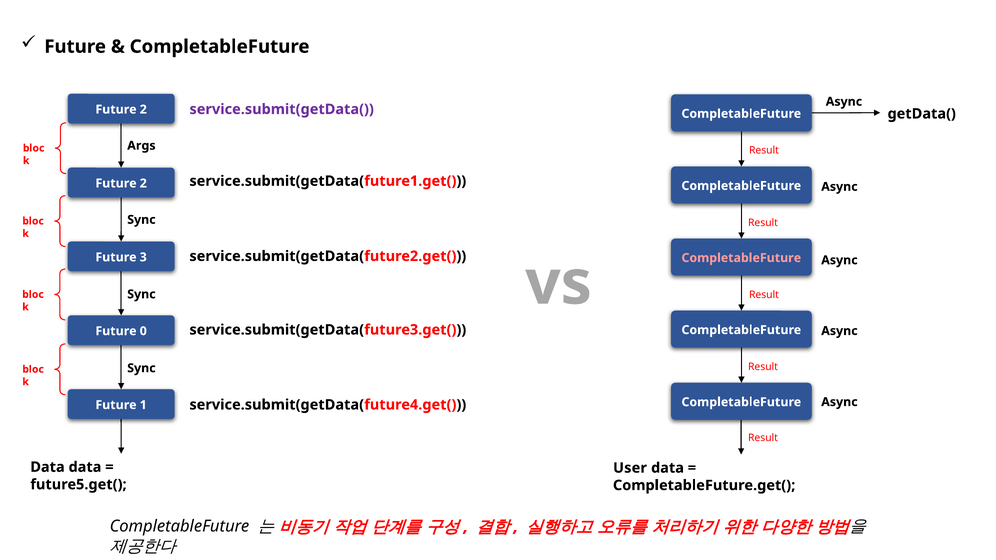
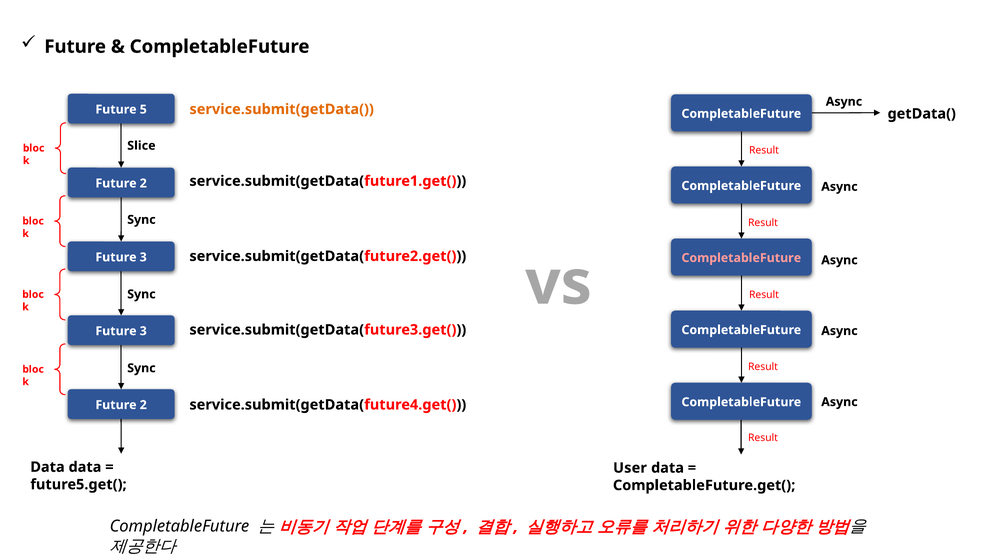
service.submit(getData( colour: purple -> orange
2 at (143, 110): 2 -> 5
Args: Args -> Slice
0 at (143, 331): 0 -> 3
1 at (143, 405): 1 -> 2
